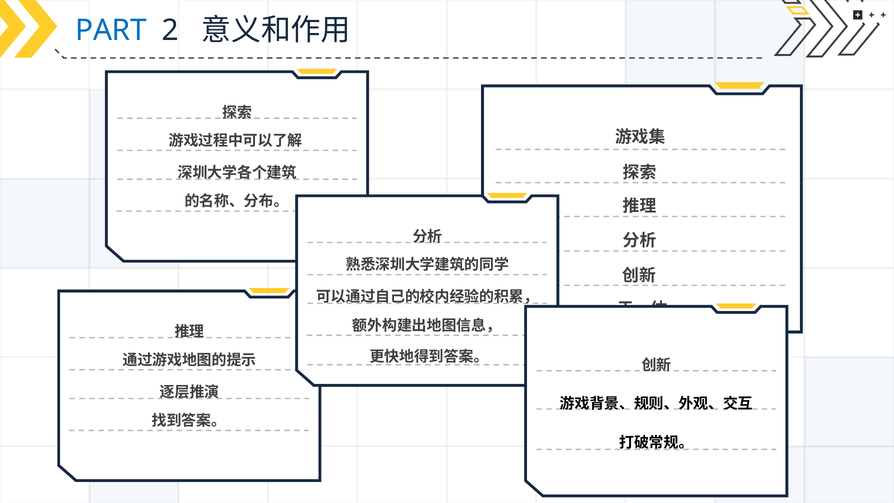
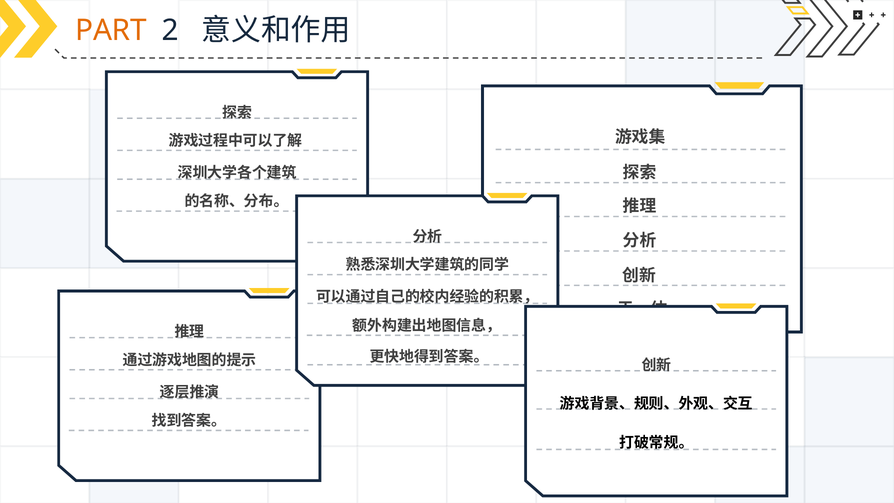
PART colour: blue -> orange
